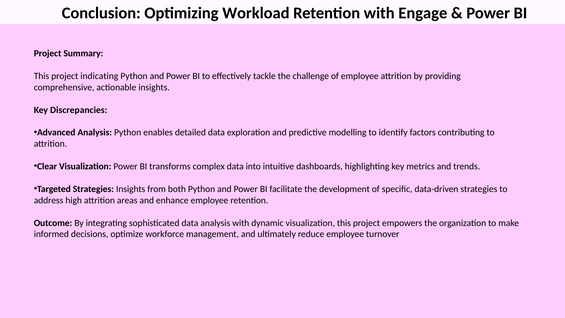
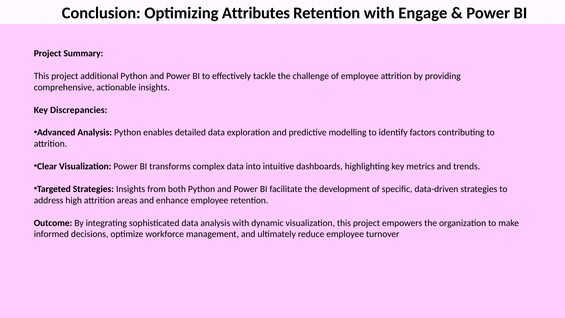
Workload: Workload -> Attributes
indicating: indicating -> additional
